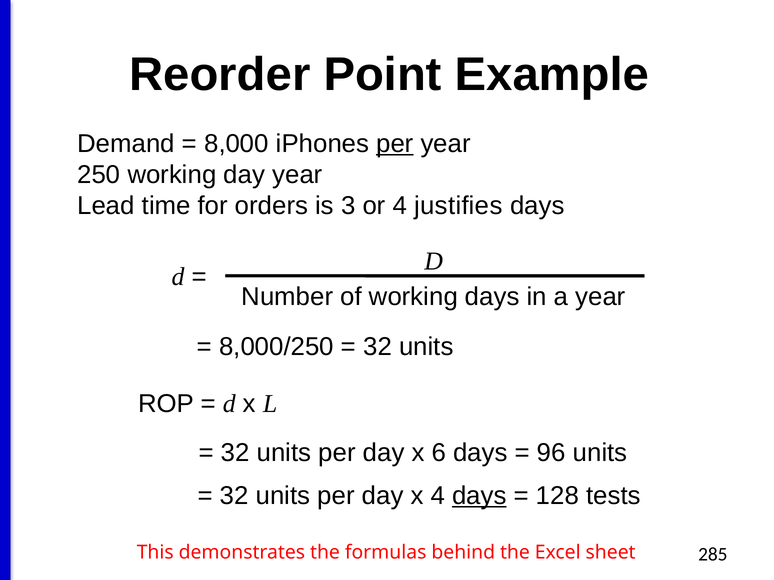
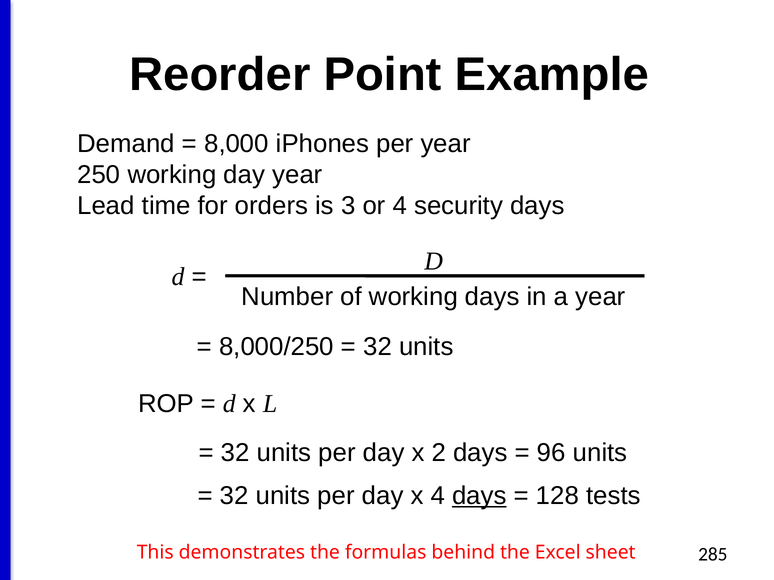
per at (395, 144) underline: present -> none
justifies: justifies -> security
6: 6 -> 2
